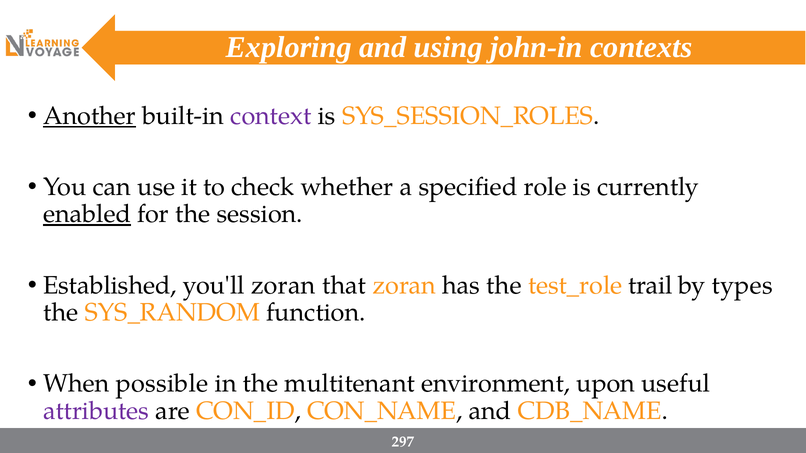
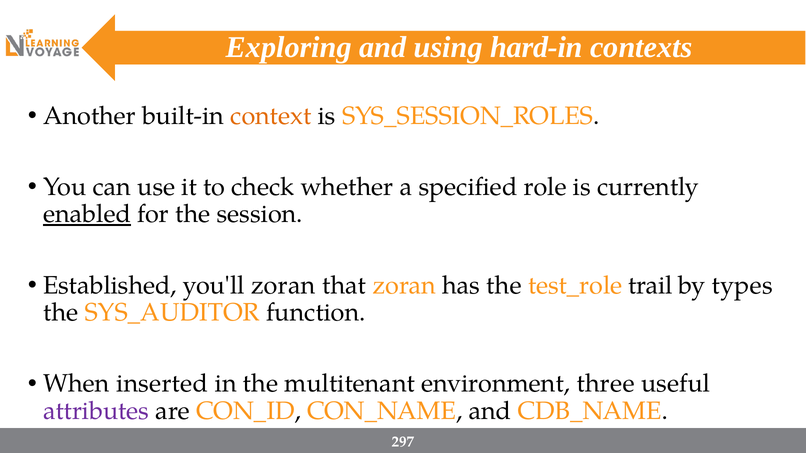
john-in: john-in -> hard-in
Another underline: present -> none
context colour: purple -> orange
SYS_RANDOM: SYS_RANDOM -> SYS_AUDITOR
possible: possible -> inserted
upon: upon -> three
